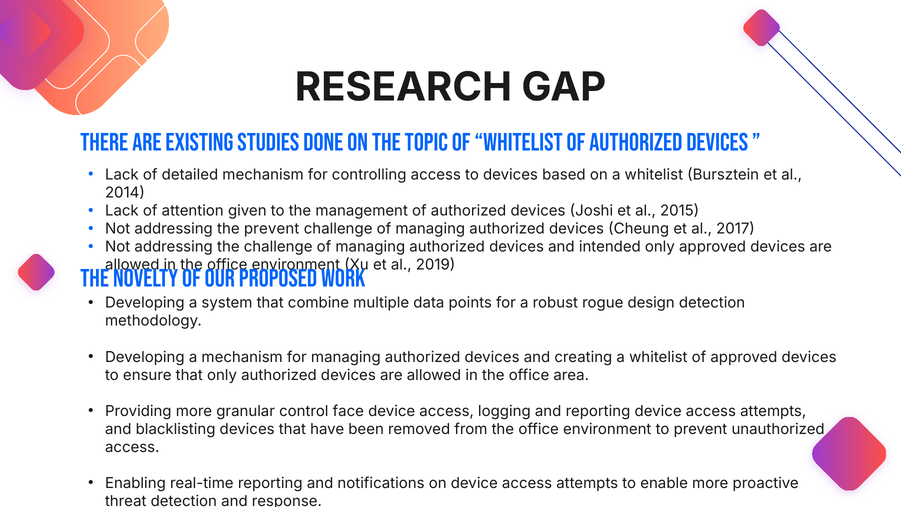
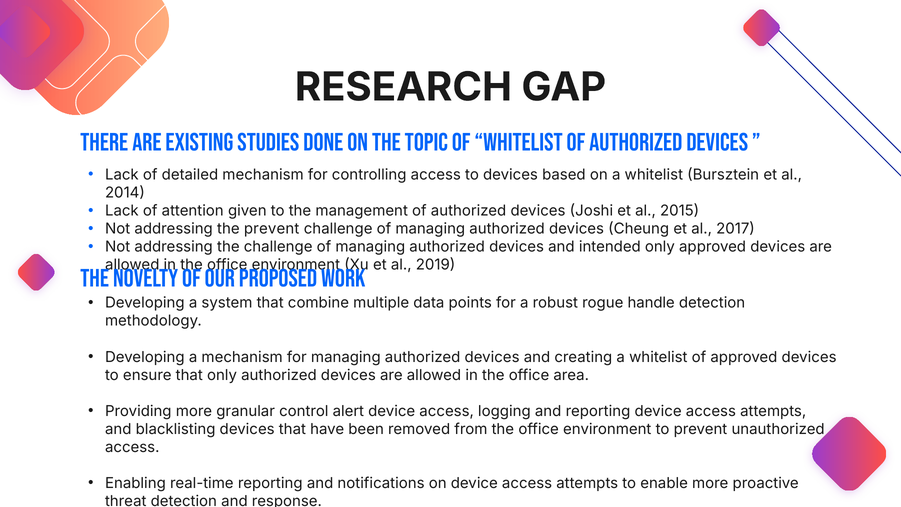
design: design -> handle
face: face -> alert
